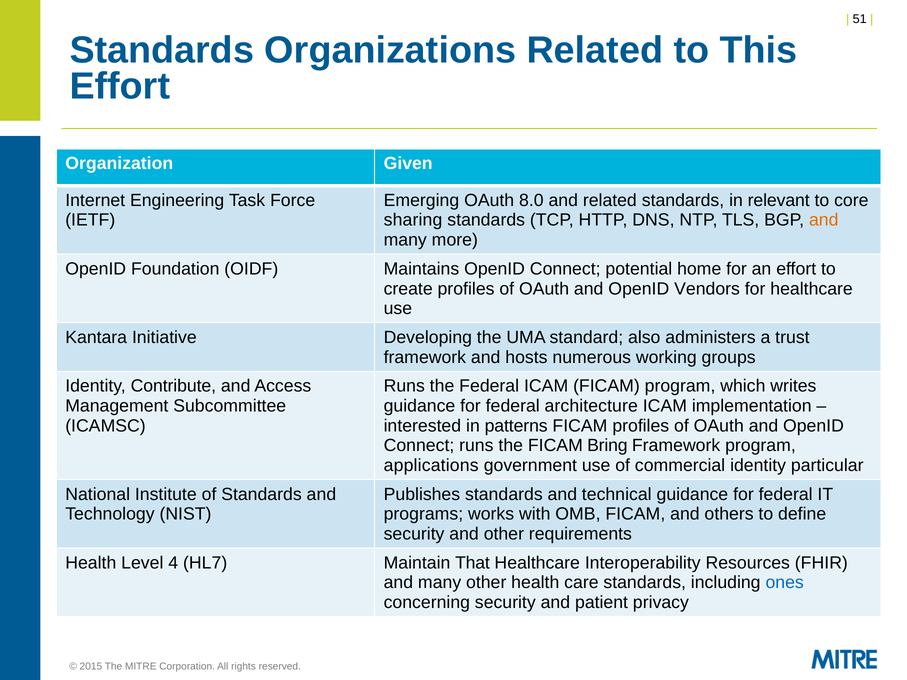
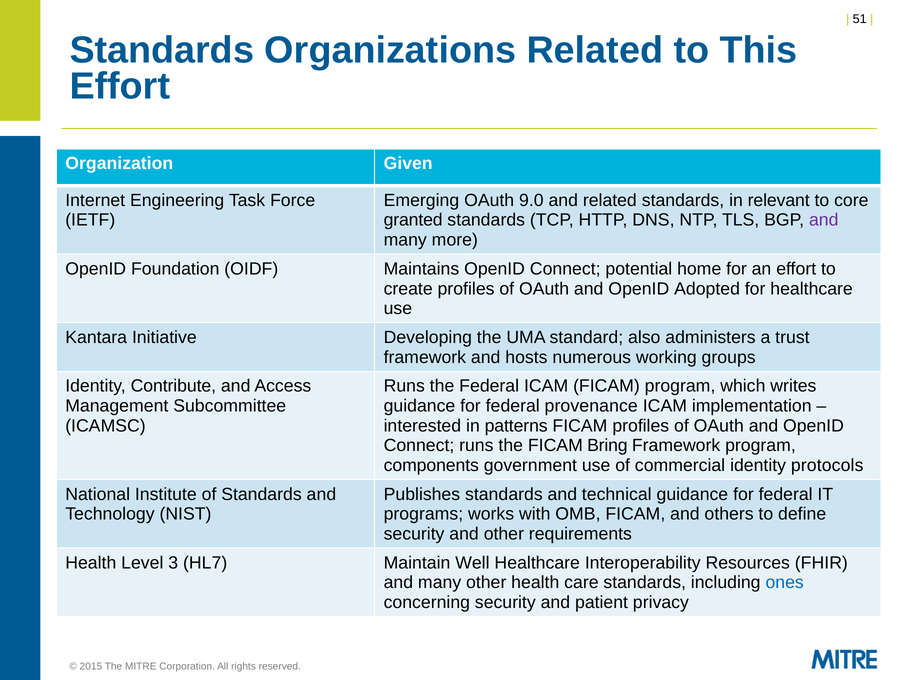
8.0: 8.0 -> 9.0
sharing: sharing -> granted
and at (824, 220) colour: orange -> purple
Vendors: Vendors -> Adopted
architecture: architecture -> provenance
applications: applications -> components
particular: particular -> protocols
4: 4 -> 3
That: That -> Well
